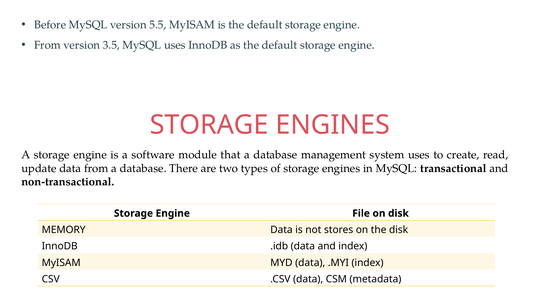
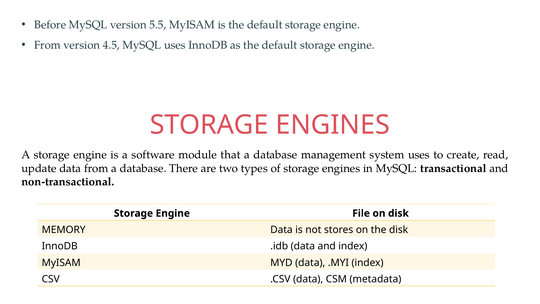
3.5: 3.5 -> 4.5
